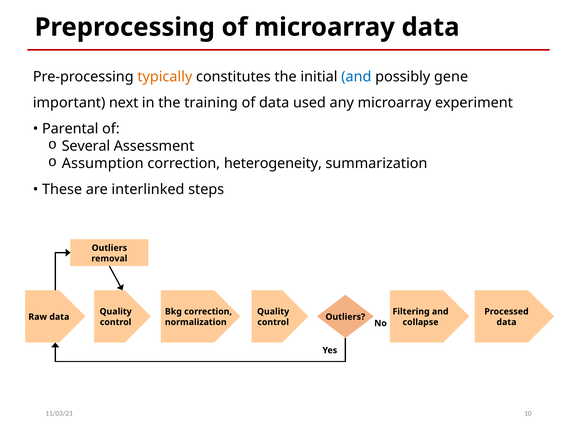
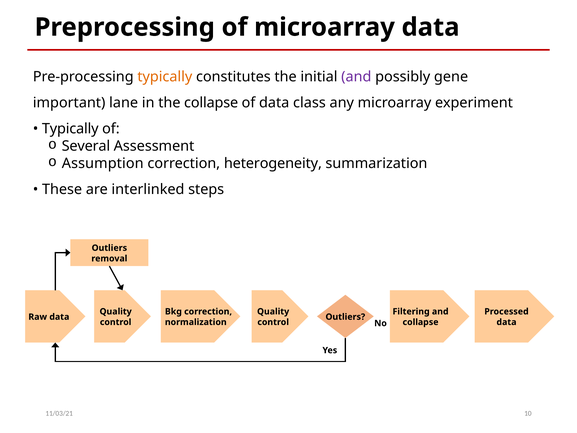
and at (356, 77) colour: blue -> purple
next: next -> lane
the training: training -> collapse
used: used -> class
Parental at (70, 129): Parental -> Typically
